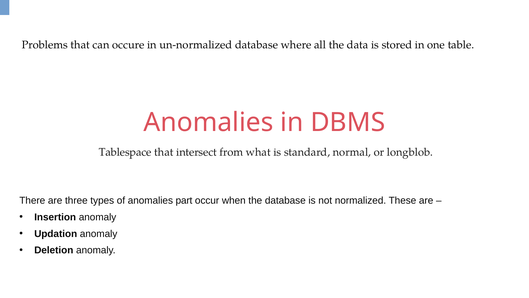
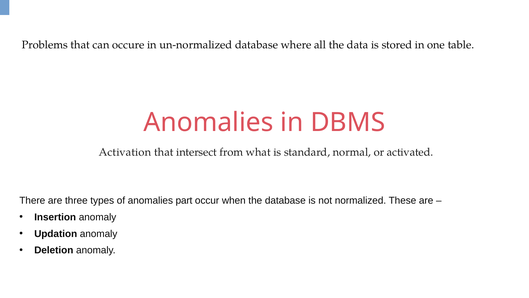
Tablespace: Tablespace -> Activation
longblob: longblob -> activated
